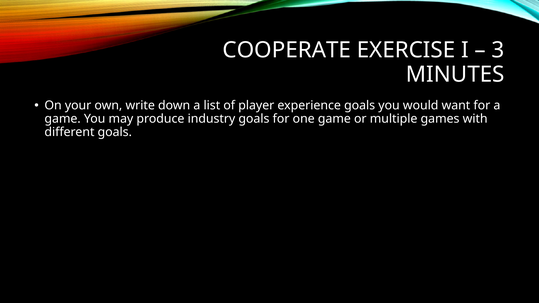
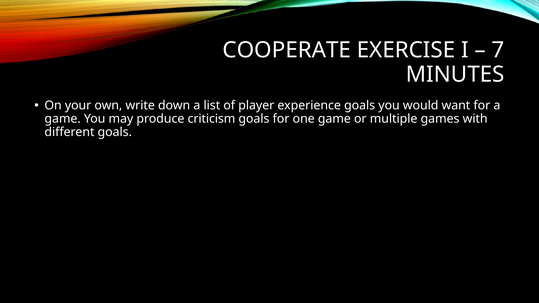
3: 3 -> 7
industry: industry -> criticism
